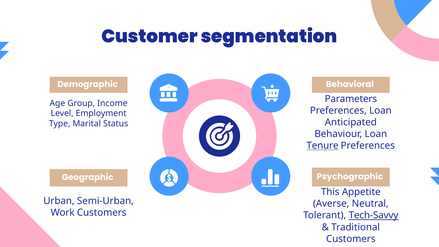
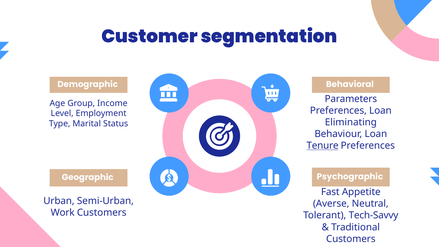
Anticipated: Anticipated -> Eliminating
This: This -> Fast
Tech-Savvy underline: present -> none
